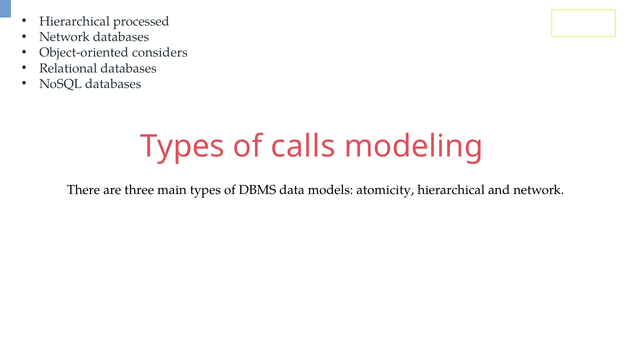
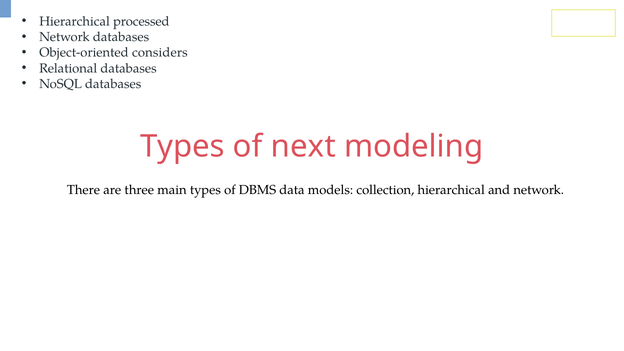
calls: calls -> next
atomicity: atomicity -> collection
